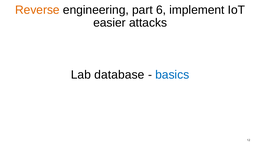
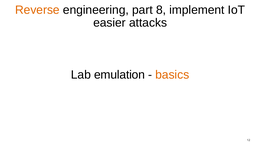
6: 6 -> 8
database: database -> emulation
basics colour: blue -> orange
